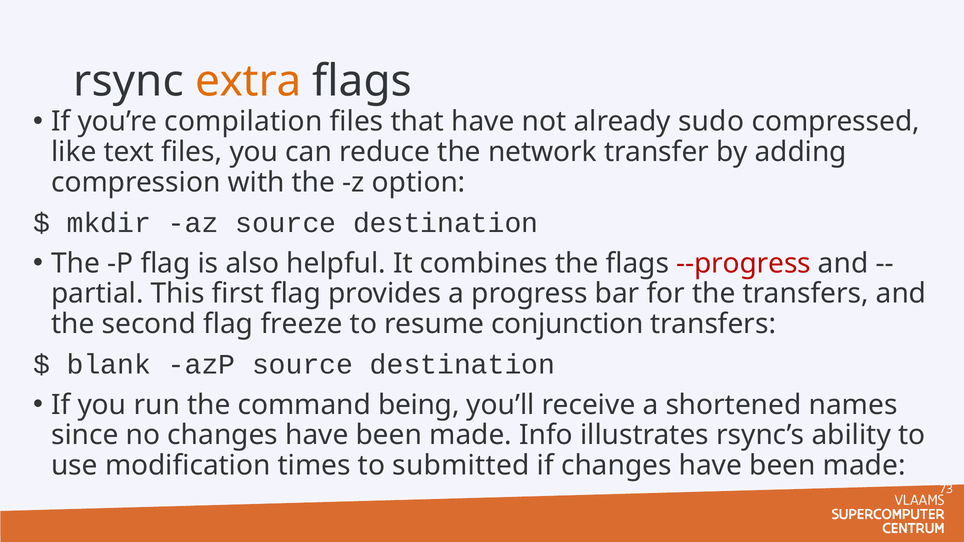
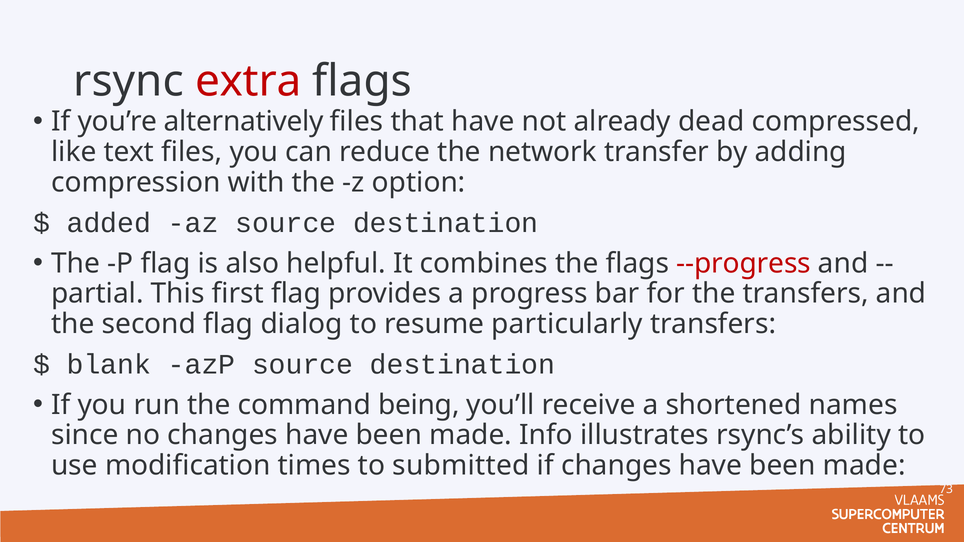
extra colour: orange -> red
compilation: compilation -> alternatively
sudo: sudo -> dead
mkdir: mkdir -> added
freeze: freeze -> dialog
conjunction: conjunction -> particularly
